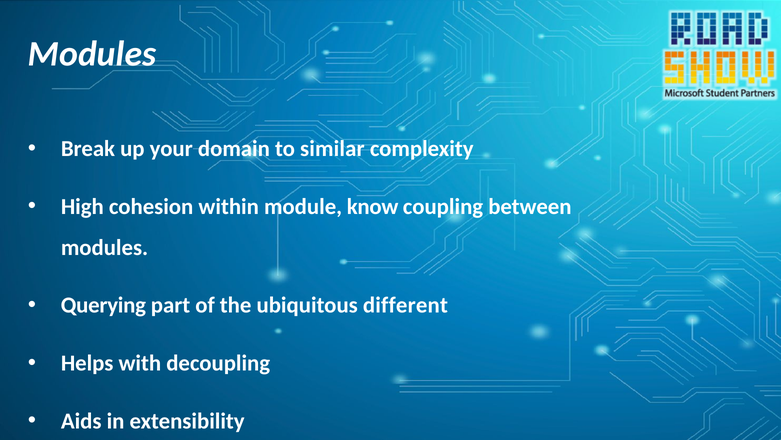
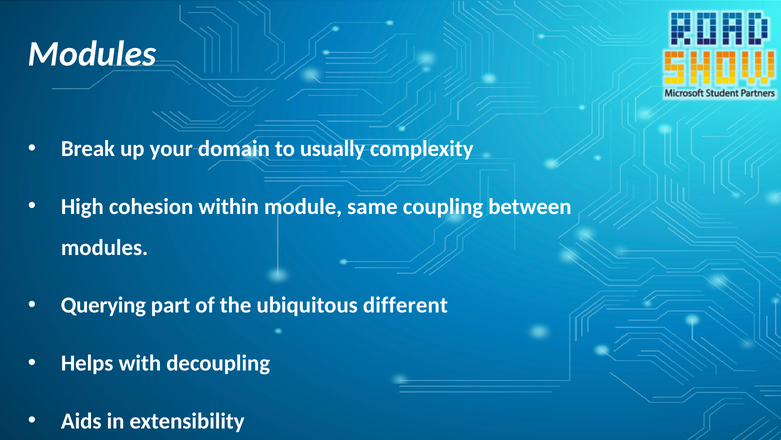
similar: similar -> usually
know: know -> same
